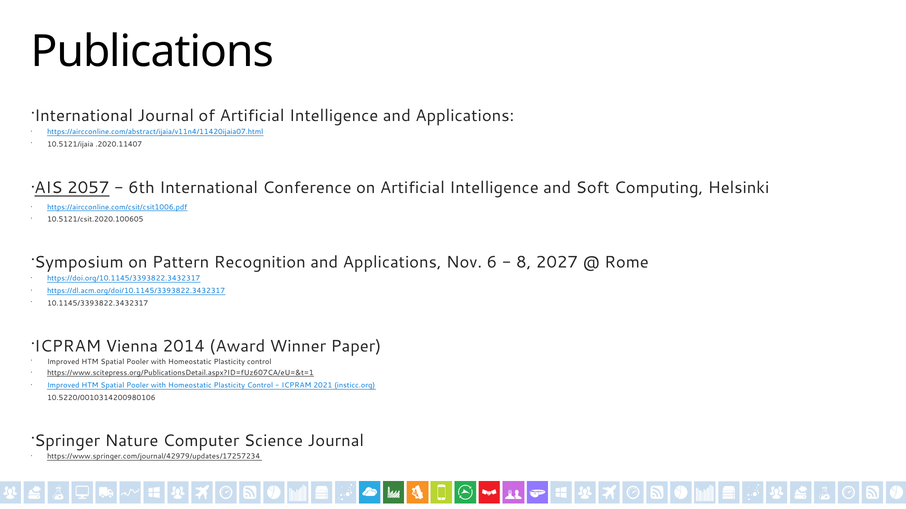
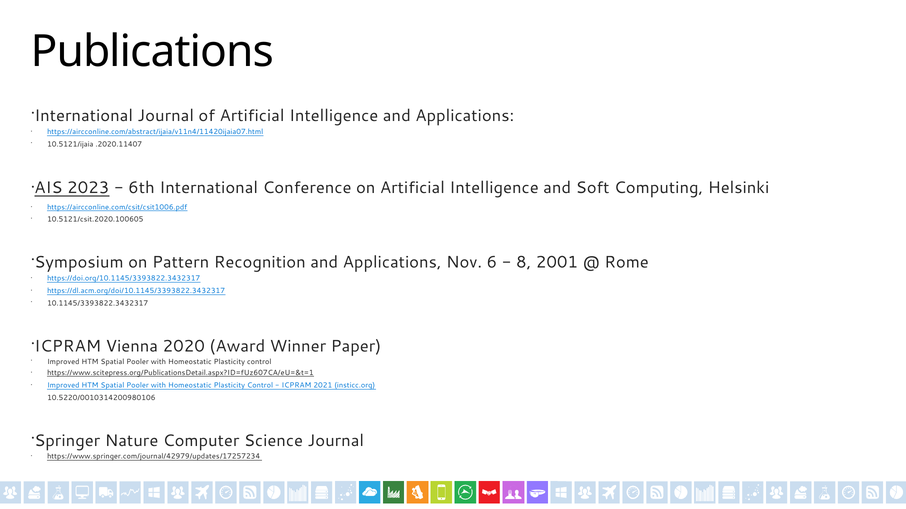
2057: 2057 -> 2023
2027: 2027 -> 2001
2014: 2014 -> 2020
